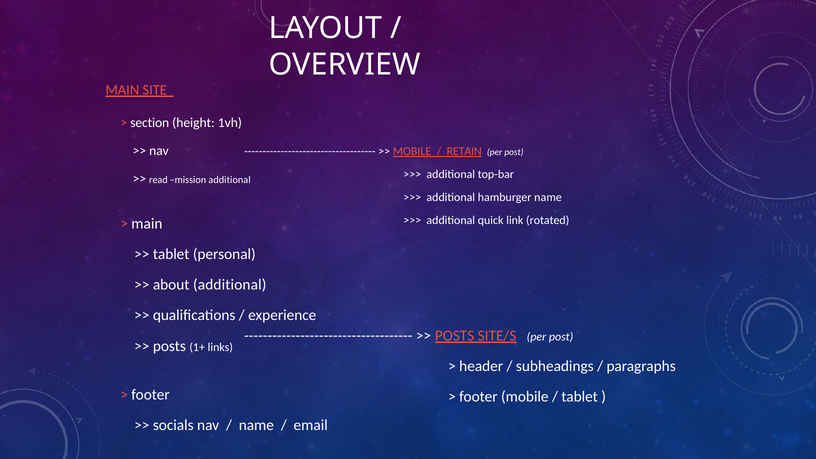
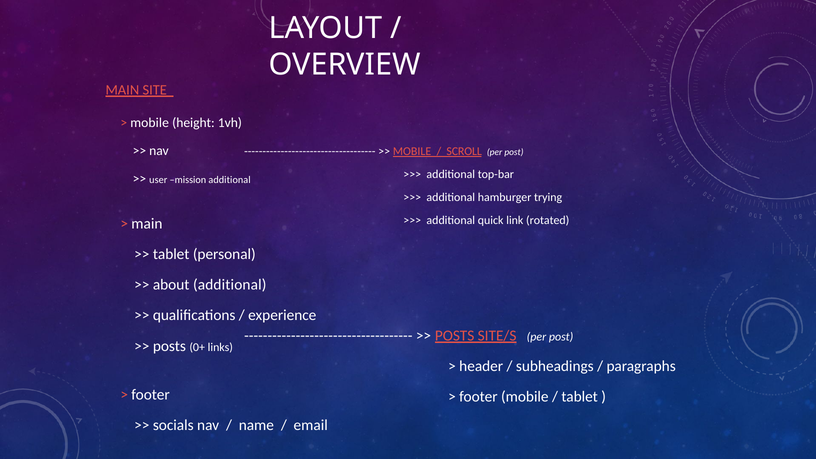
section at (150, 123): section -> mobile
RETAIN: RETAIN -> SCROLL
read: read -> user
hamburger name: name -> trying
1+: 1+ -> 0+
